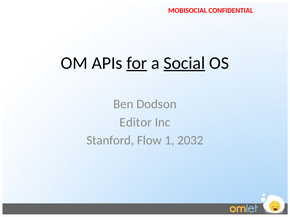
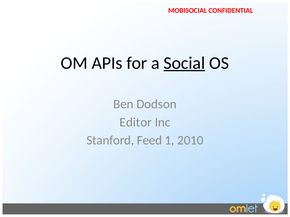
for underline: present -> none
Flow: Flow -> Feed
2032: 2032 -> 2010
